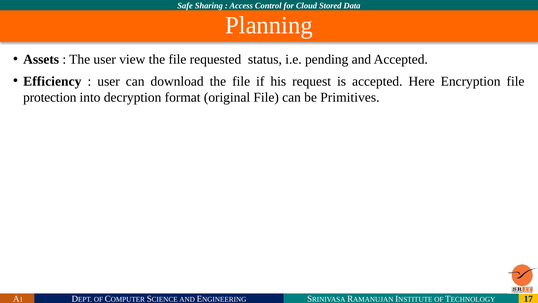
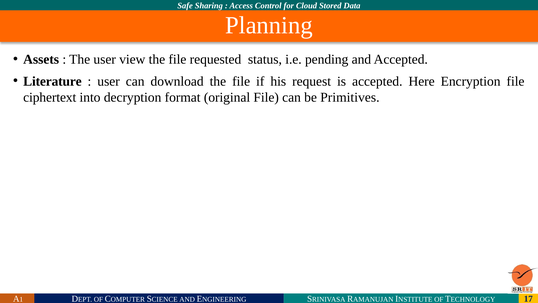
Efficiency: Efficiency -> Literature
protection: protection -> ciphertext
